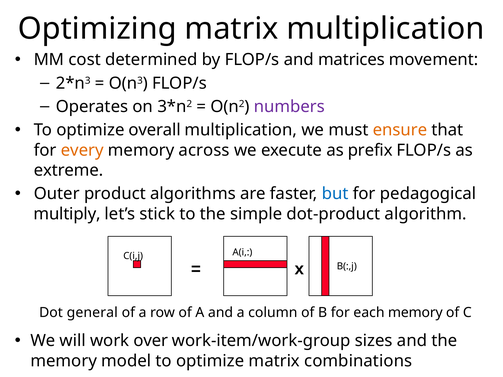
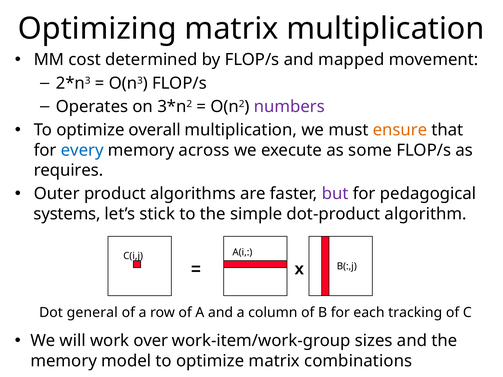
matrices: matrices -> mapped
every colour: orange -> blue
prefix: prefix -> some
extreme: extreme -> requires
but colour: blue -> purple
multiply: multiply -> systems
each memory: memory -> tracking
